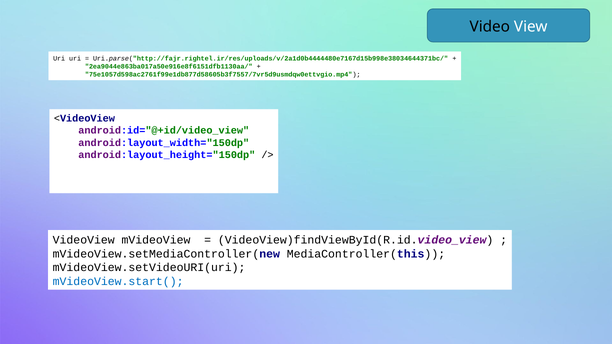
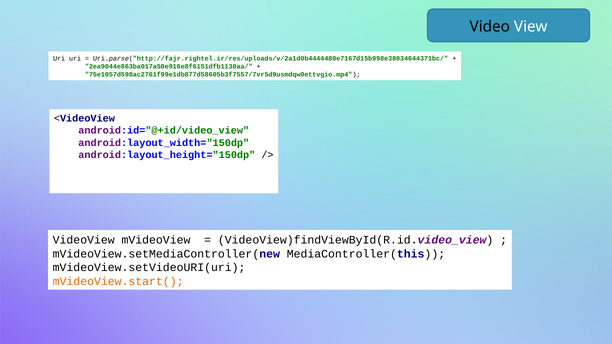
mVideoView.start( colour: blue -> orange
